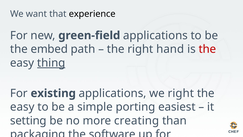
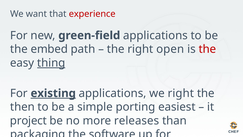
experience colour: black -> red
hand: hand -> open
existing underline: none -> present
easy at (22, 107): easy -> then
setting: setting -> project
creating: creating -> releases
